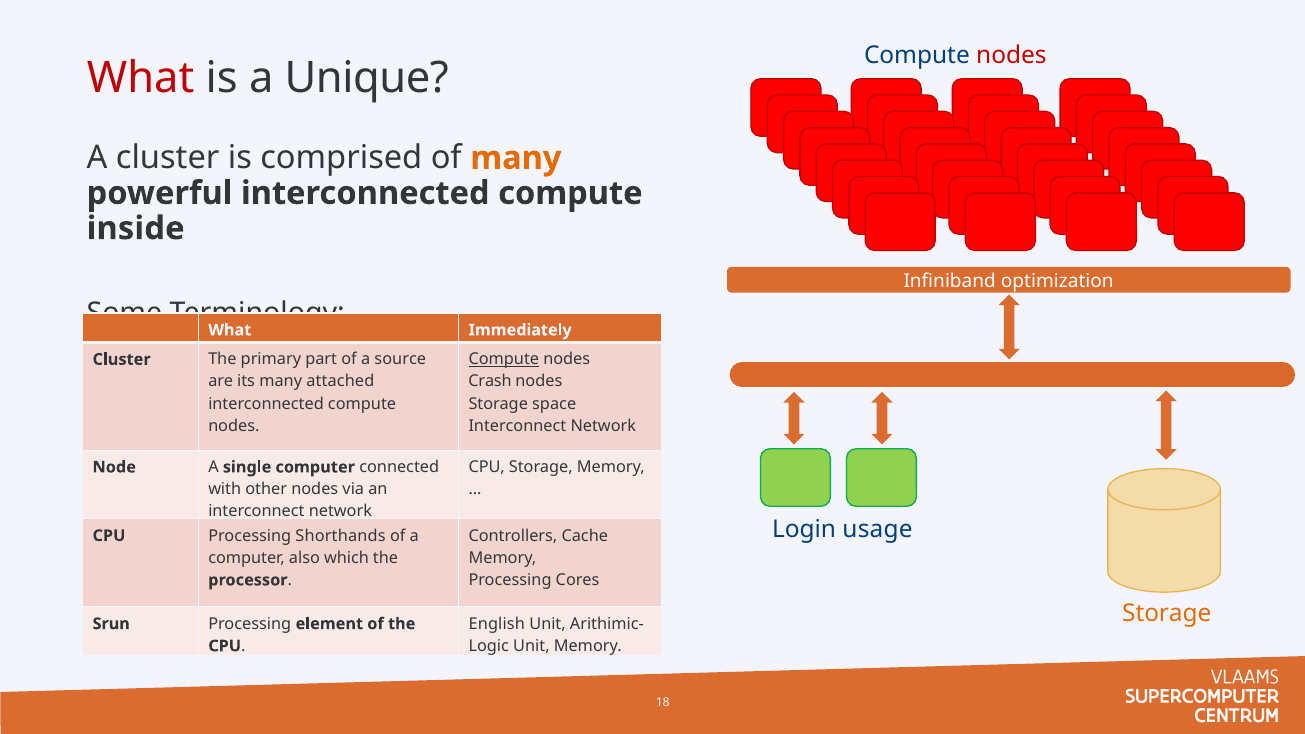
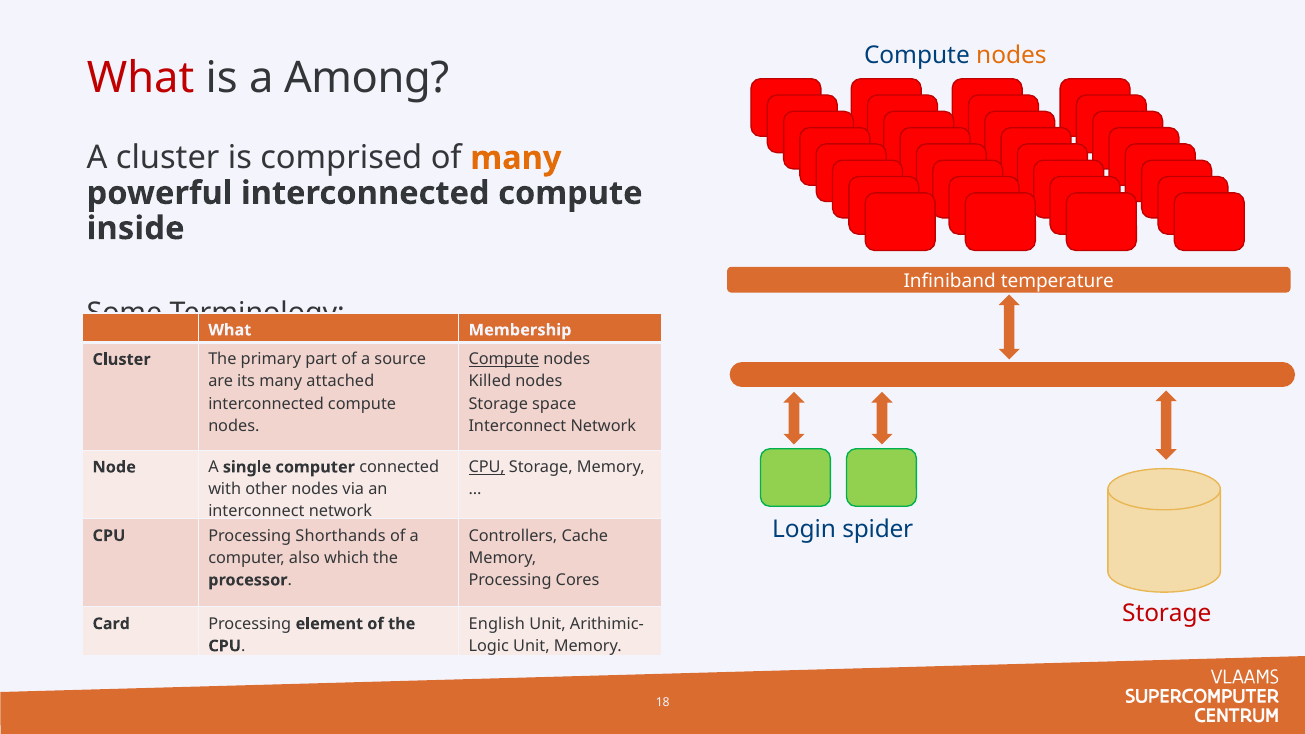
nodes at (1011, 56) colour: red -> orange
Unique: Unique -> Among
optimization: optimization -> temperature
Immediately: Immediately -> Membership
Crash: Crash -> Killed
CPU at (487, 467) underline: none -> present
usage: usage -> spider
Storage at (1167, 613) colour: orange -> red
Srun: Srun -> Card
